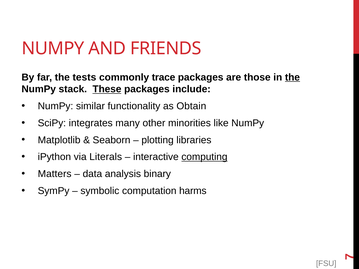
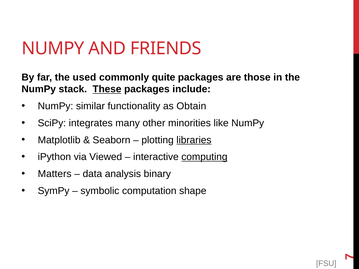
tests: tests -> used
trace: trace -> quite
the at (292, 77) underline: present -> none
libraries underline: none -> present
Literals: Literals -> Viewed
harms: harms -> shape
